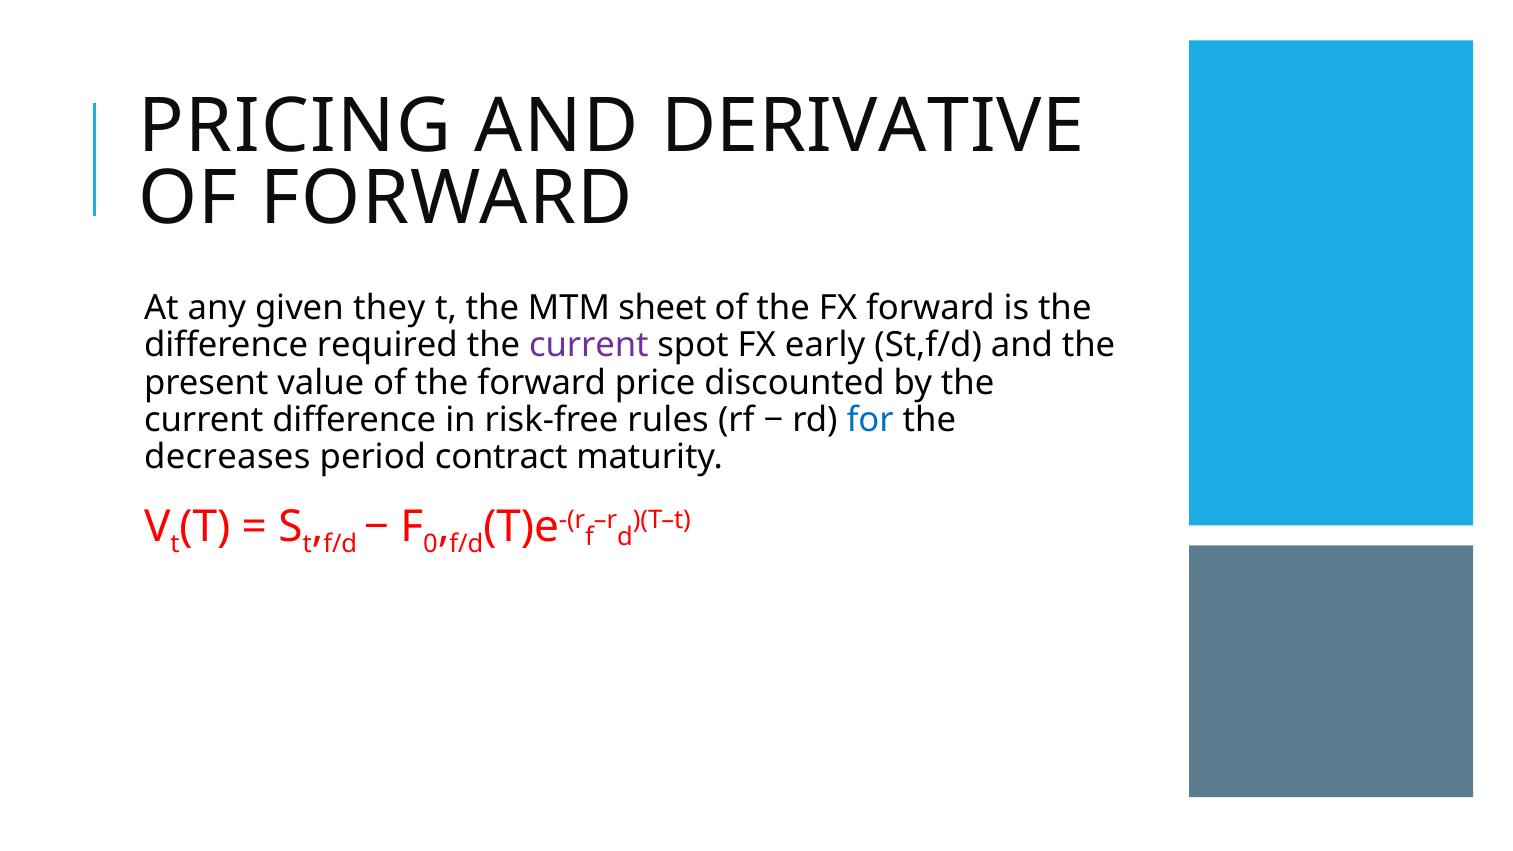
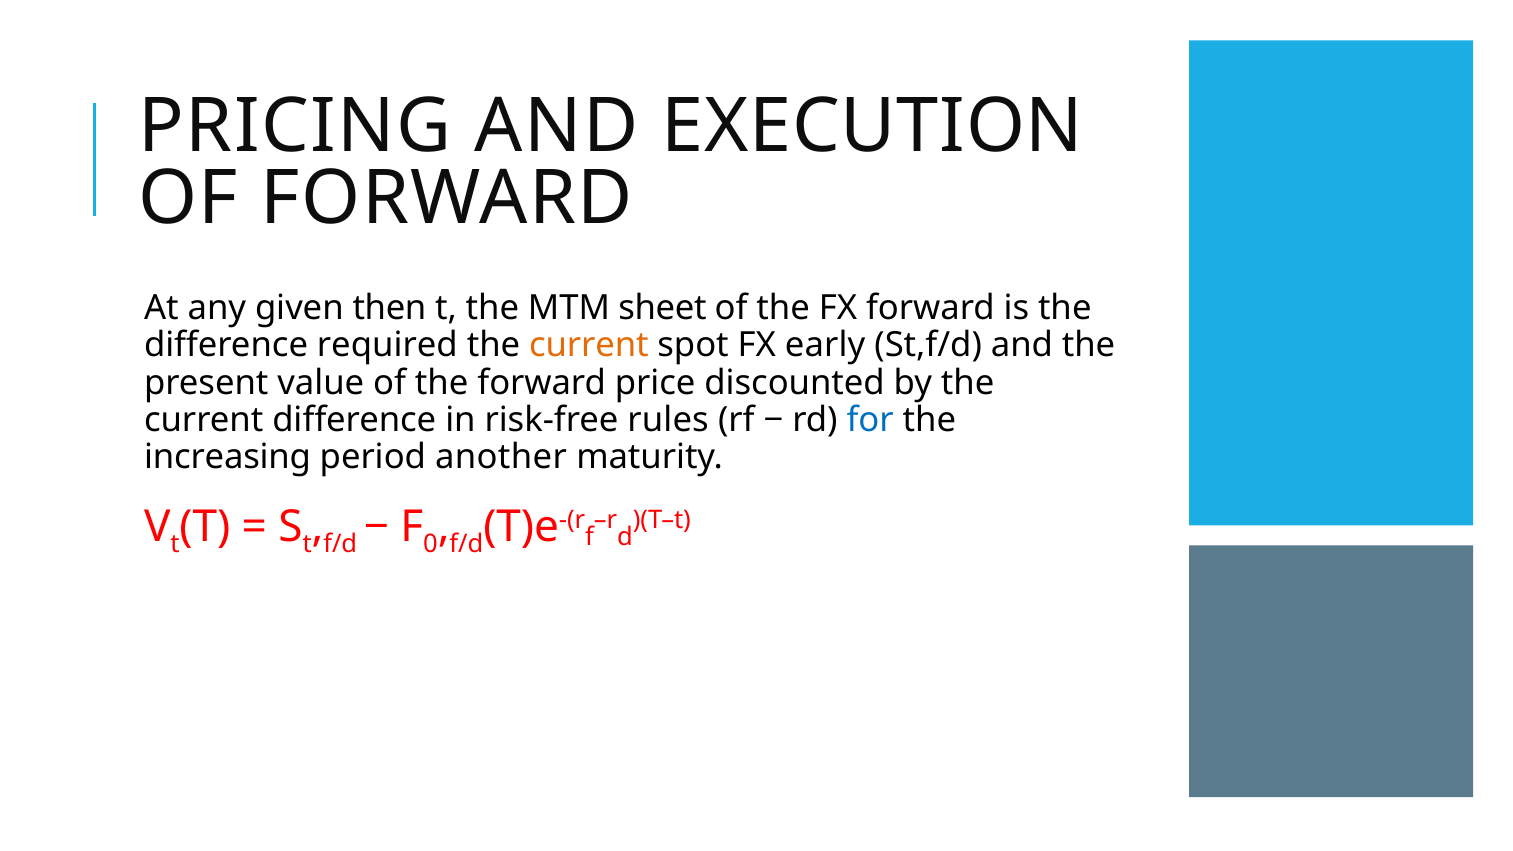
DERIVATIVE: DERIVATIVE -> EXECUTION
they: they -> then
current at (589, 345) colour: purple -> orange
decreases: decreases -> increasing
contract: contract -> another
